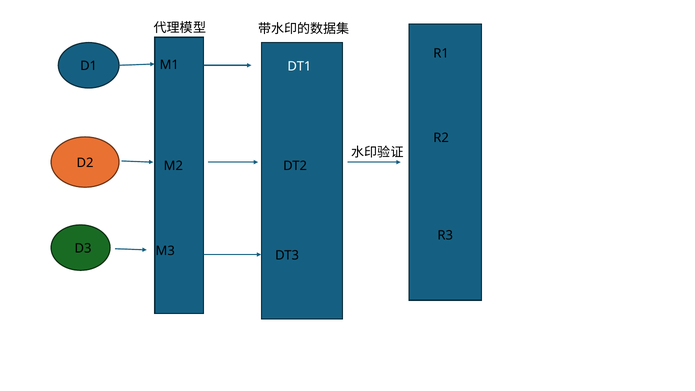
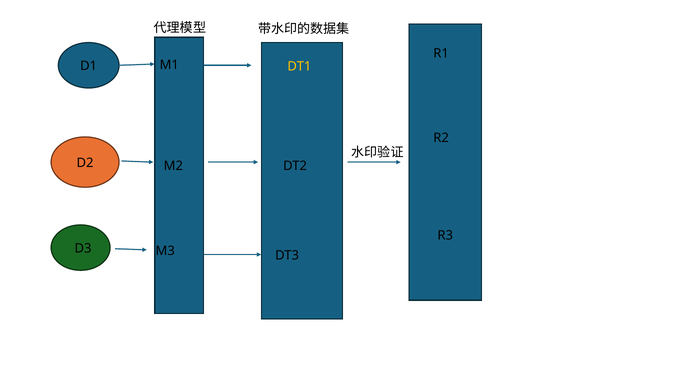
DT1 colour: white -> yellow
